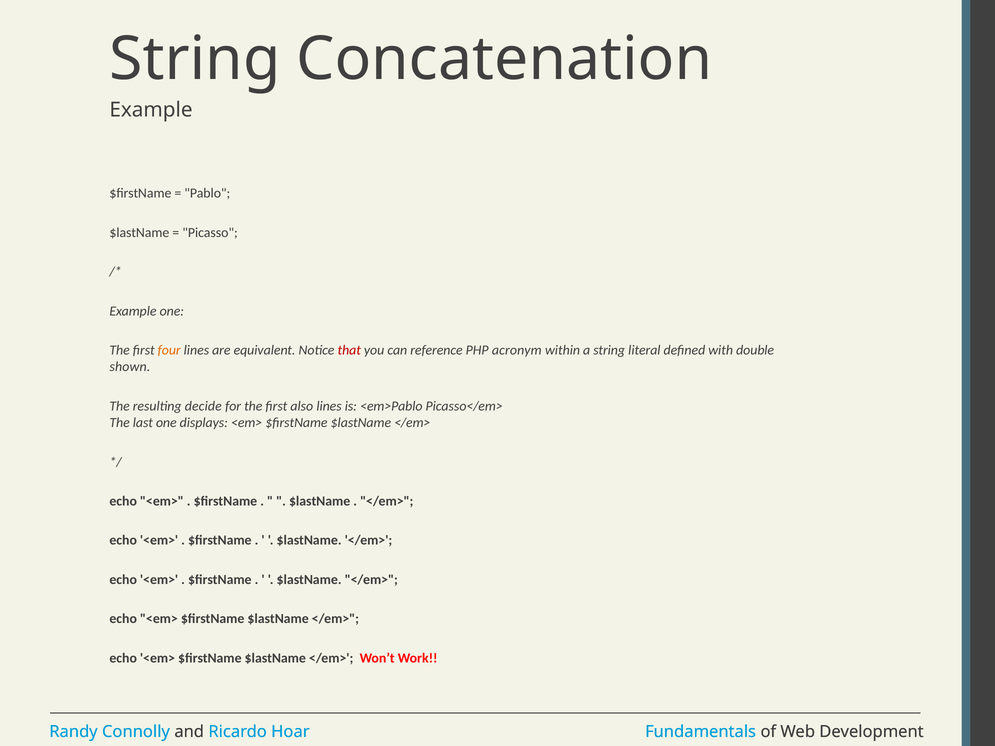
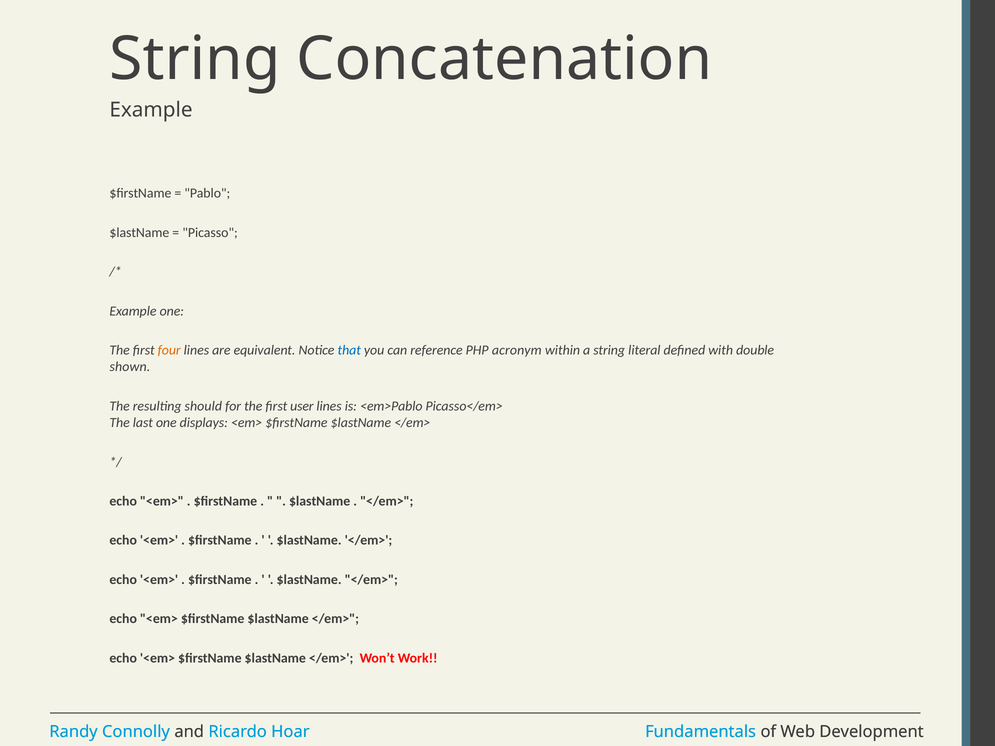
that colour: red -> blue
decide: decide -> should
also: also -> user
